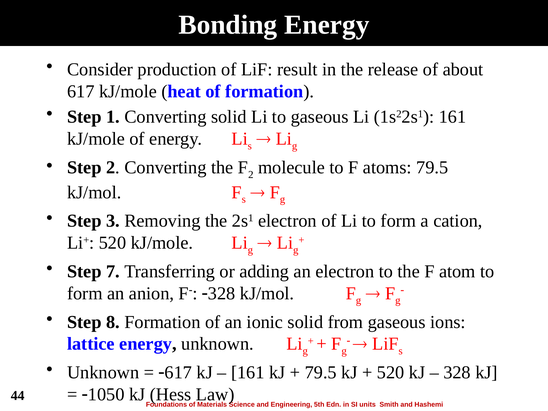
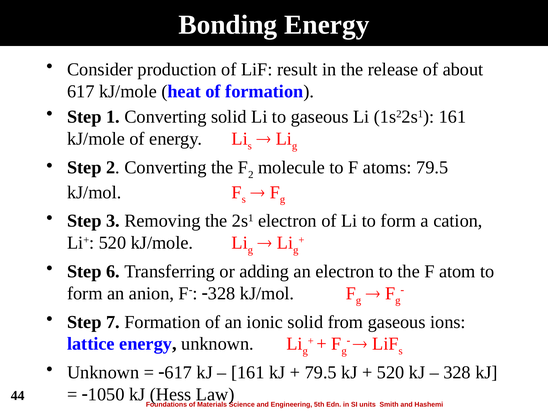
7: 7 -> 6
8: 8 -> 7
